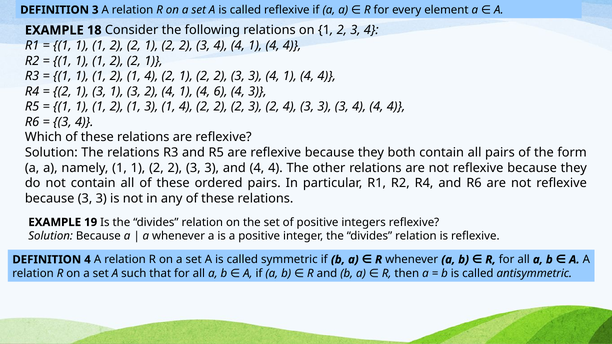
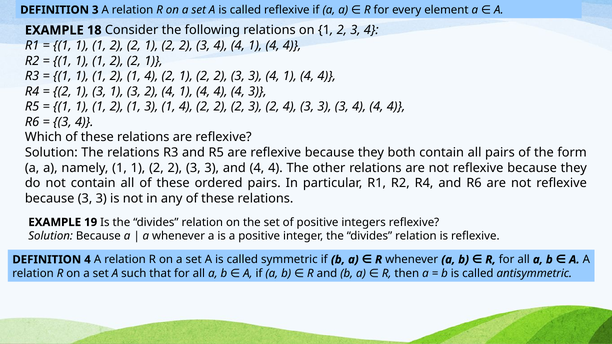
6 at (221, 91): 6 -> 4
